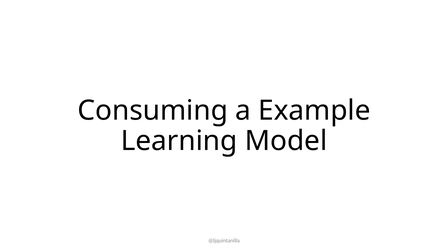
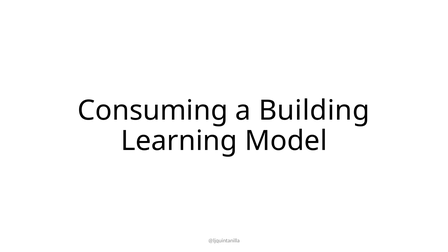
Example: Example -> Building
